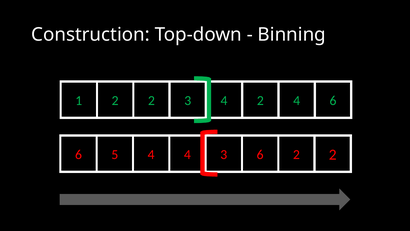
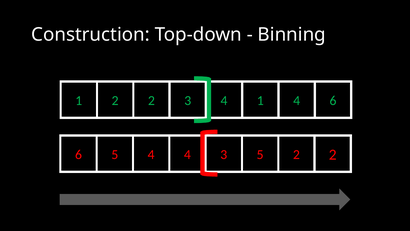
4 2: 2 -> 1
3 6: 6 -> 5
